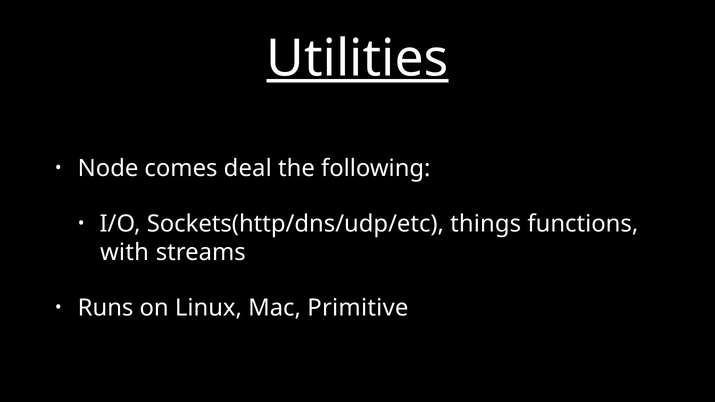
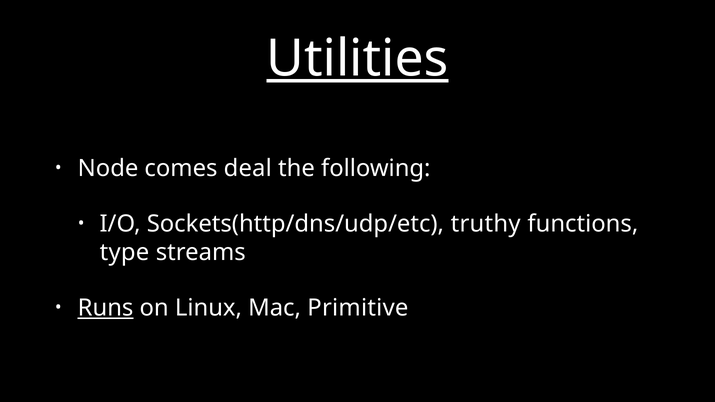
things: things -> truthy
with: with -> type
Runs underline: none -> present
